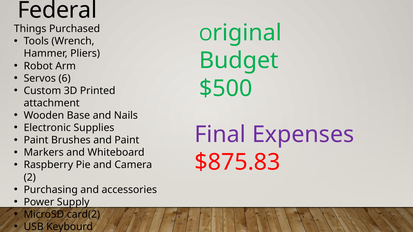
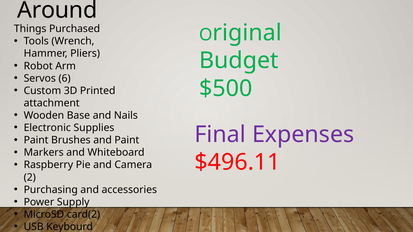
Federal: Federal -> Around
$875.83: $875.83 -> $496.11
